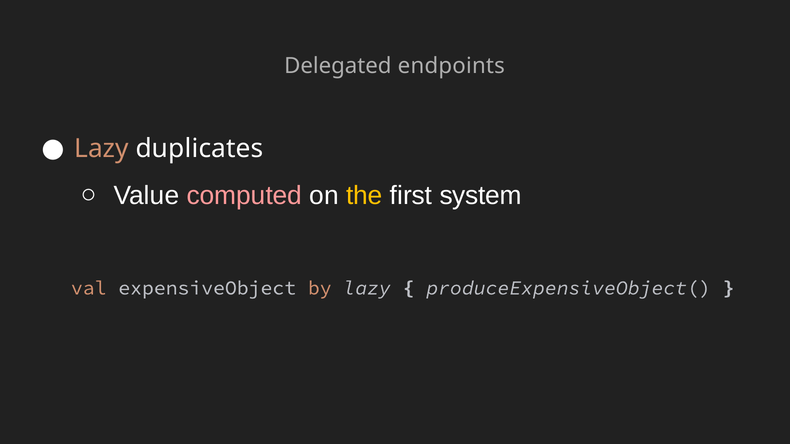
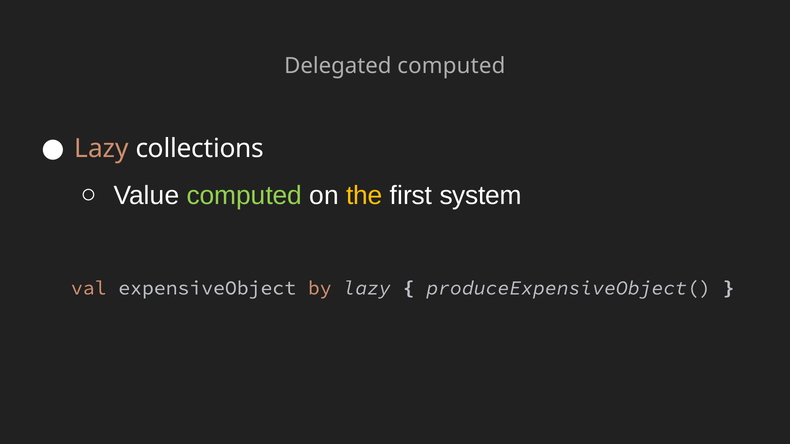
Delegated endpoints: endpoints -> computed
duplicates: duplicates -> collections
computed at (244, 196) colour: pink -> light green
